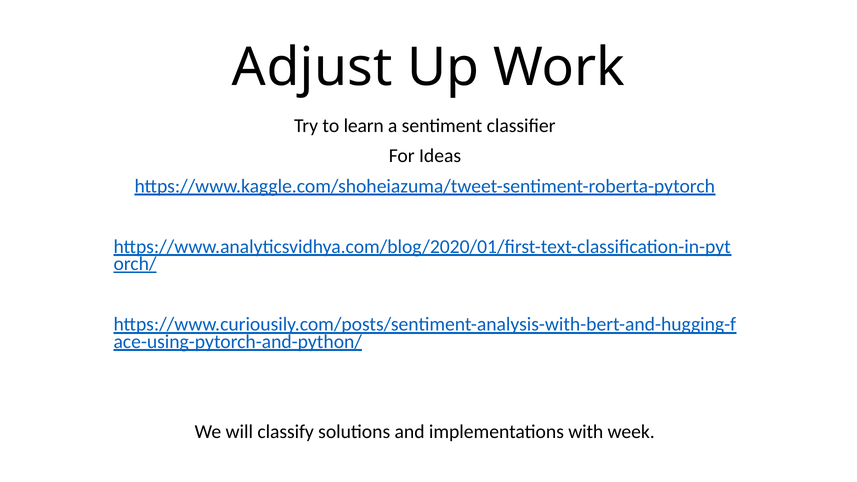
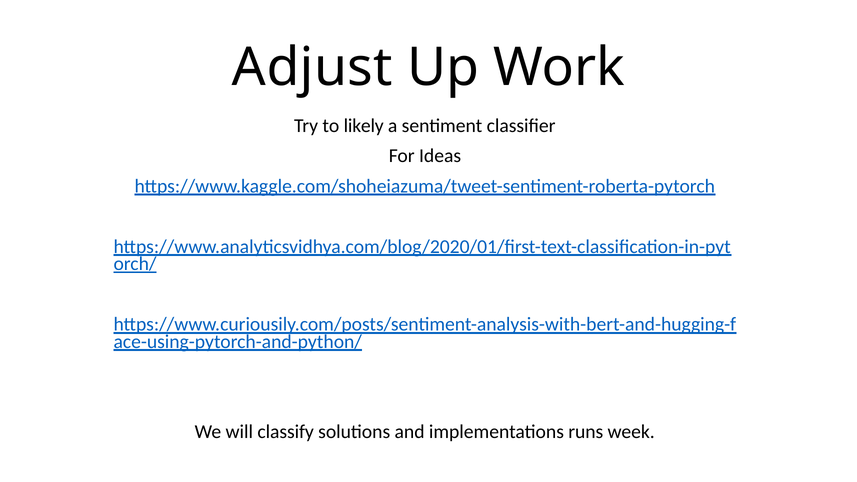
learn: learn -> likely
with: with -> runs
